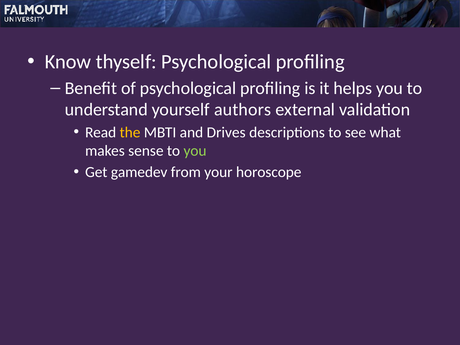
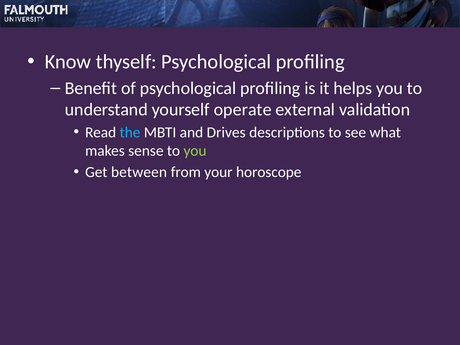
authors: authors -> operate
the colour: yellow -> light blue
gamedev: gamedev -> between
